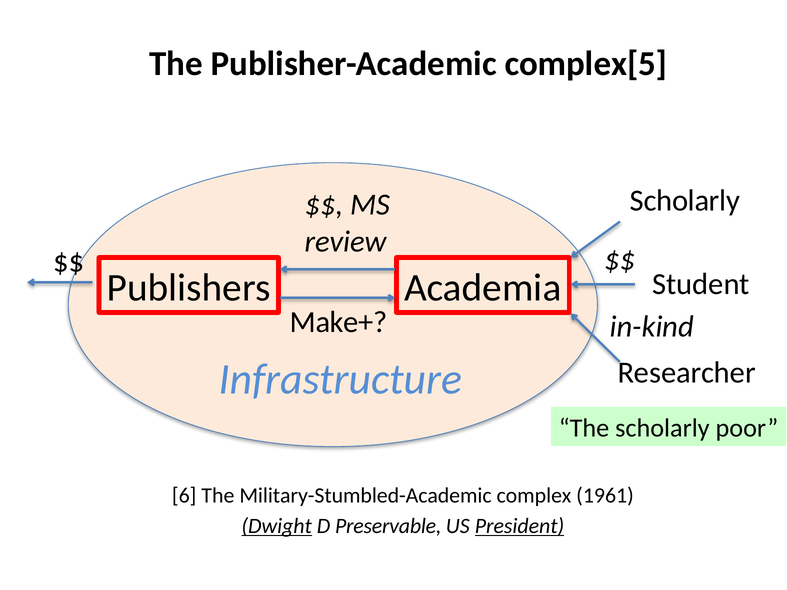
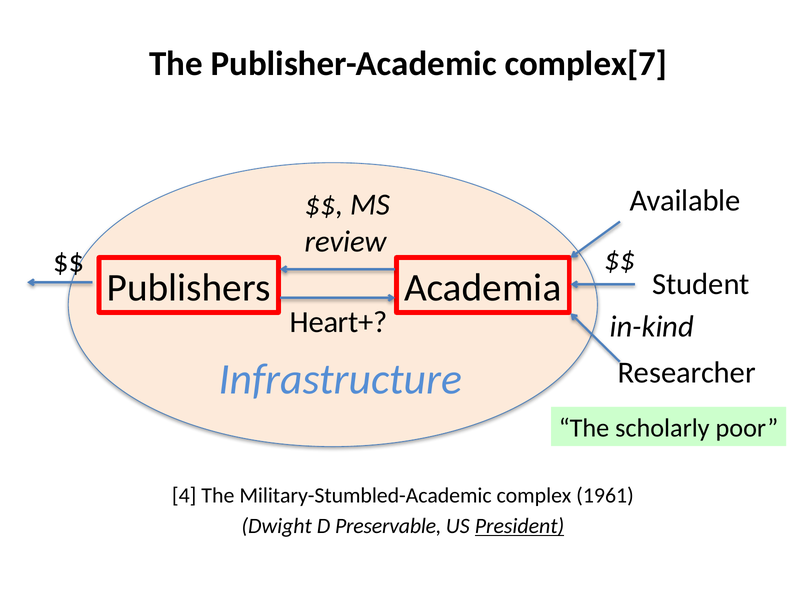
complex[5: complex[5 -> complex[7
Scholarly at (685, 201): Scholarly -> Available
Make+: Make+ -> Heart+
6: 6 -> 4
Dwight underline: present -> none
